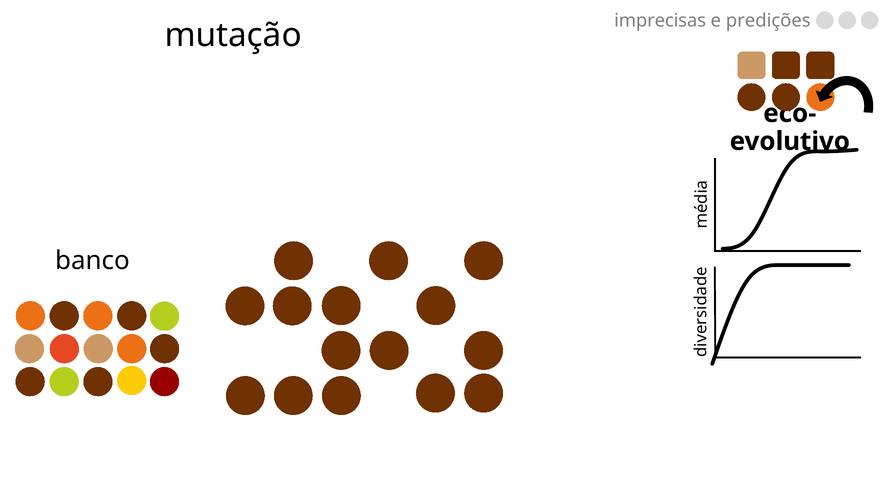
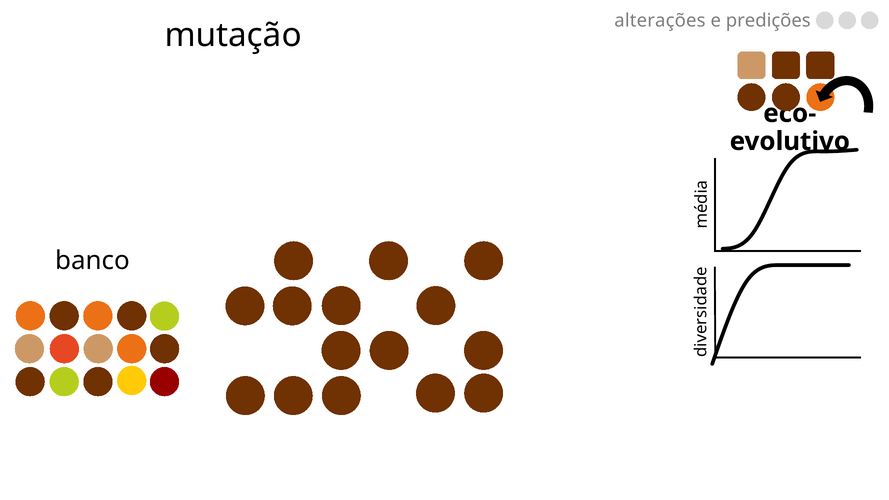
imprecisas: imprecisas -> alterações
